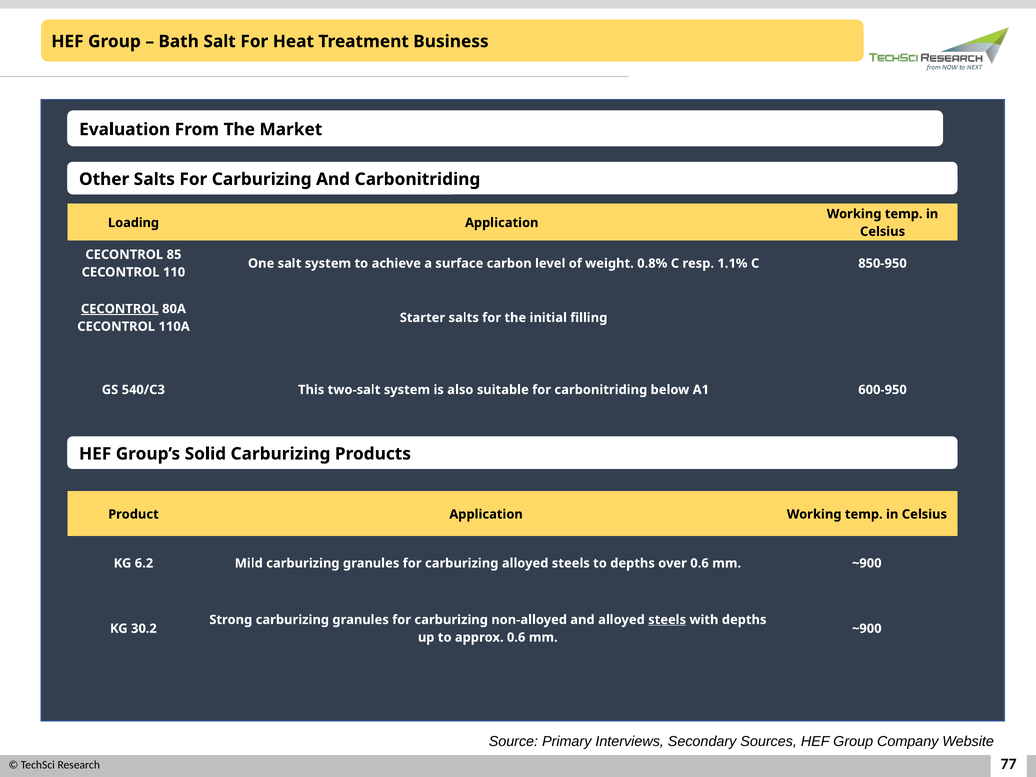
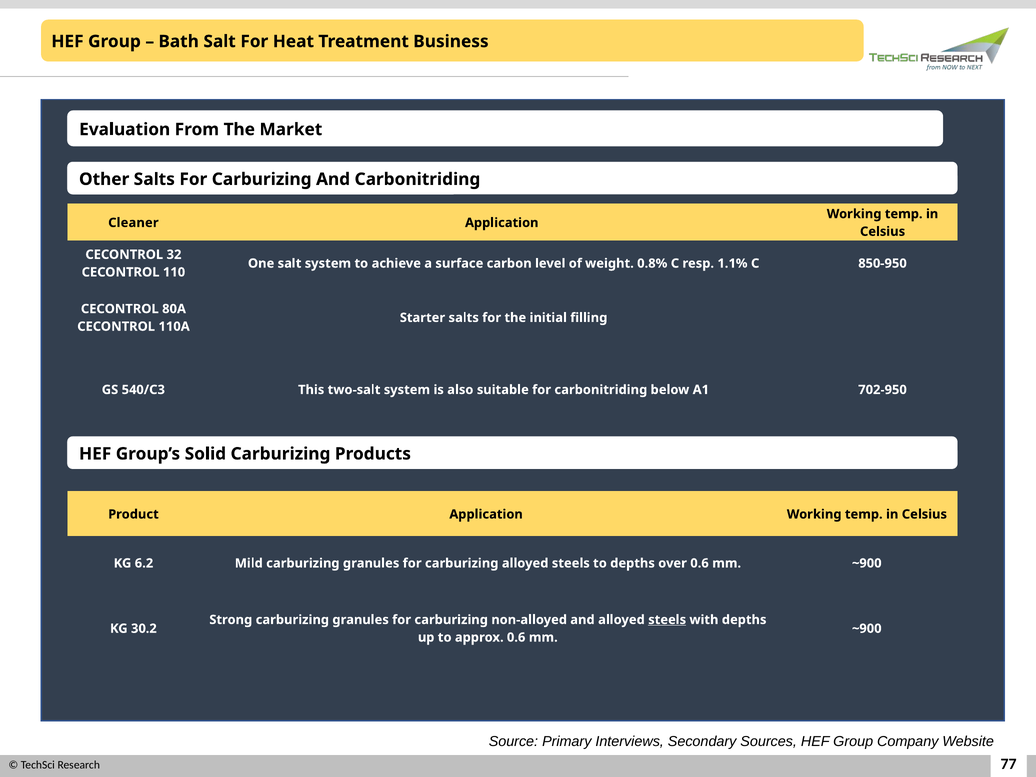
Loading: Loading -> Cleaner
85: 85 -> 32
CECONTROL at (120, 309) underline: present -> none
600-950: 600-950 -> 702-950
